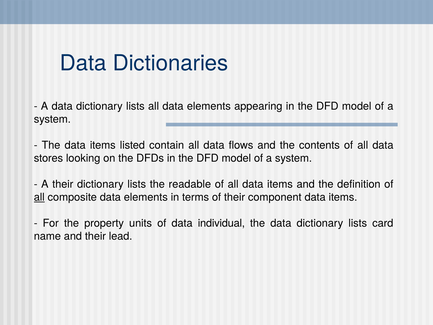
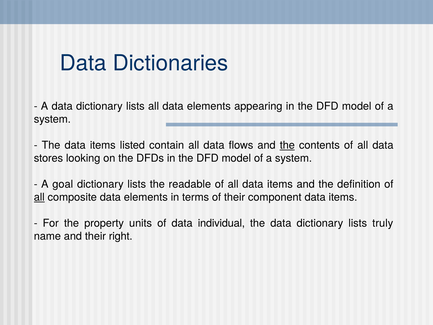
the at (287, 145) underline: none -> present
A their: their -> goal
card: card -> truly
lead: lead -> right
